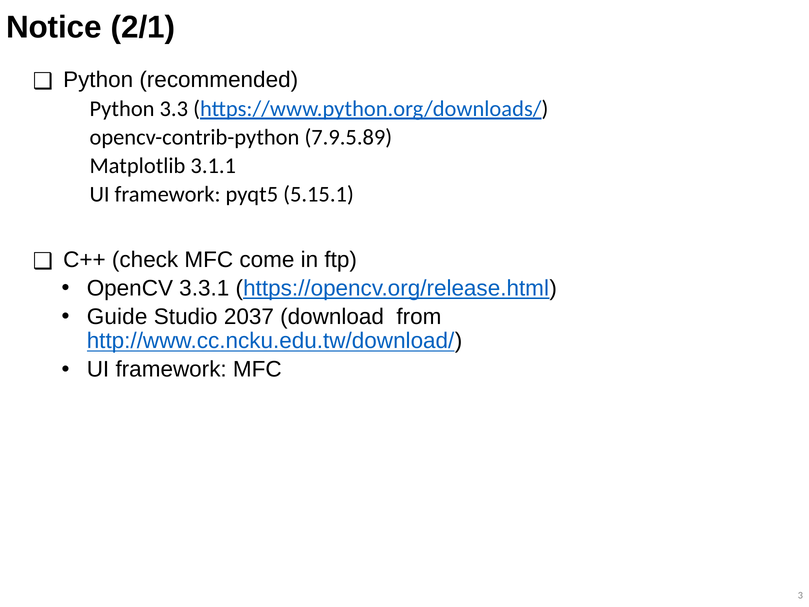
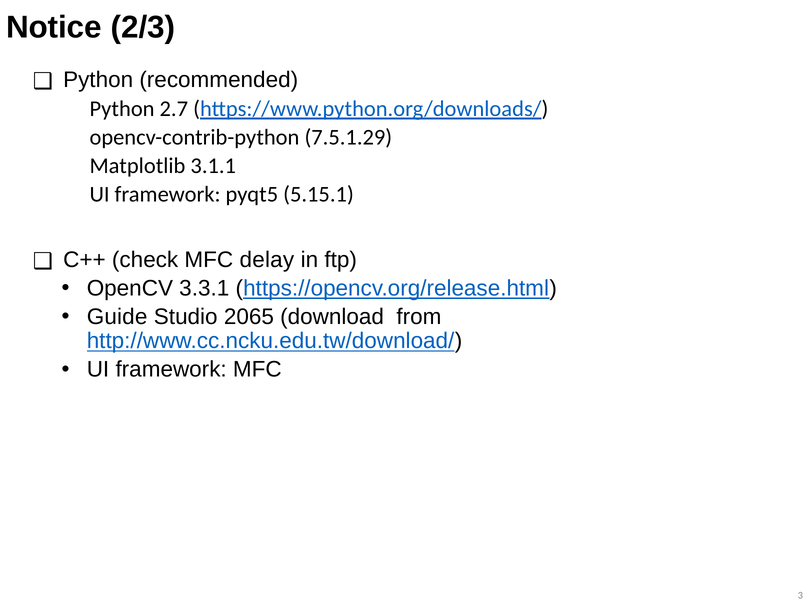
2/1: 2/1 -> 2/3
3.3: 3.3 -> 2.7
7.9.5.89: 7.9.5.89 -> 7.5.1.29
come: come -> delay
2037: 2037 -> 2065
